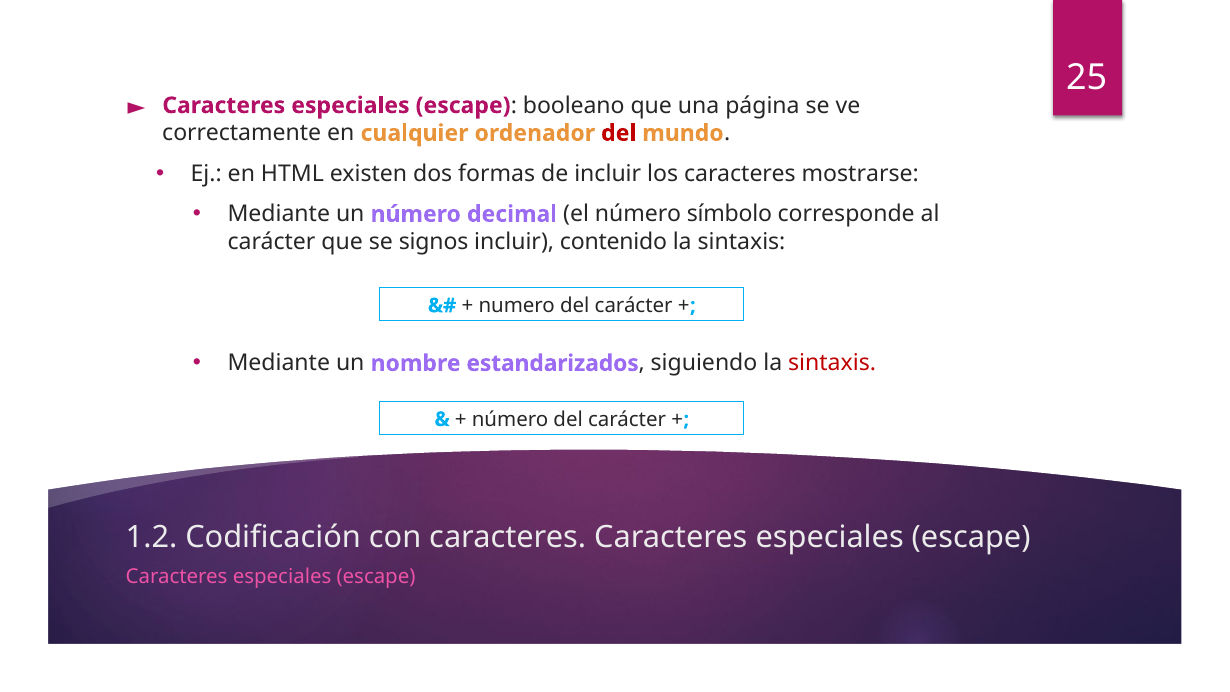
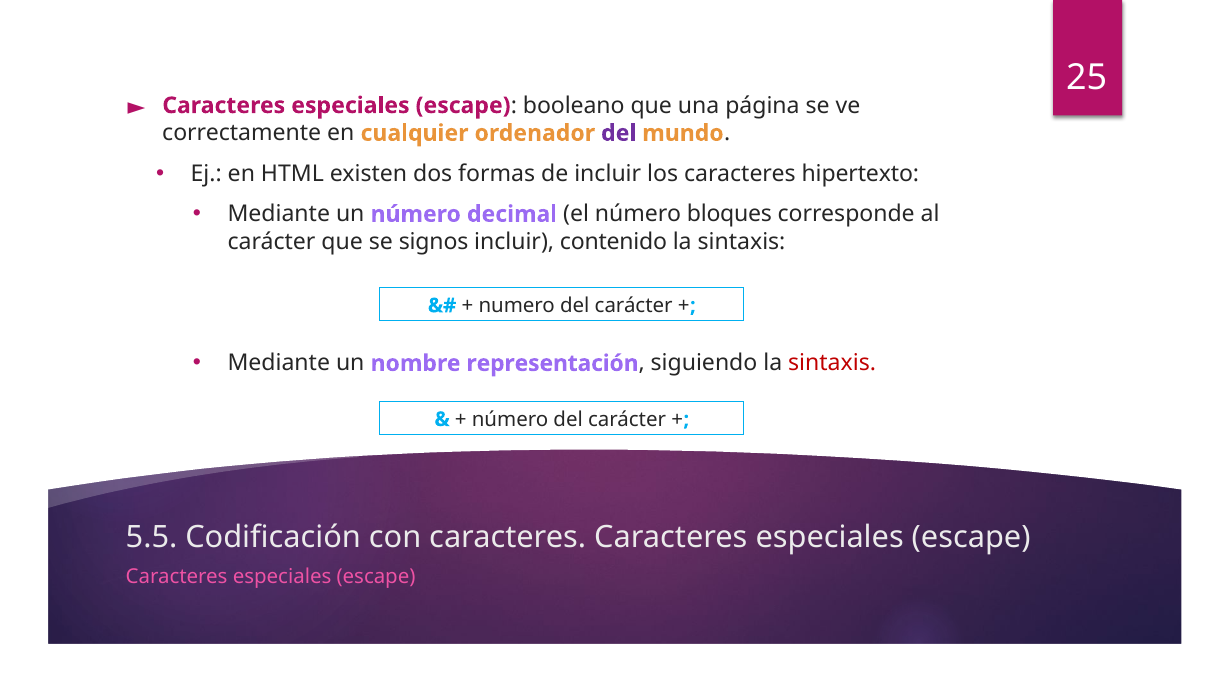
del at (619, 133) colour: red -> purple
mostrarse: mostrarse -> hipertexto
símbolo: símbolo -> bloques
estandarizados: estandarizados -> representación
1.2: 1.2 -> 5.5
